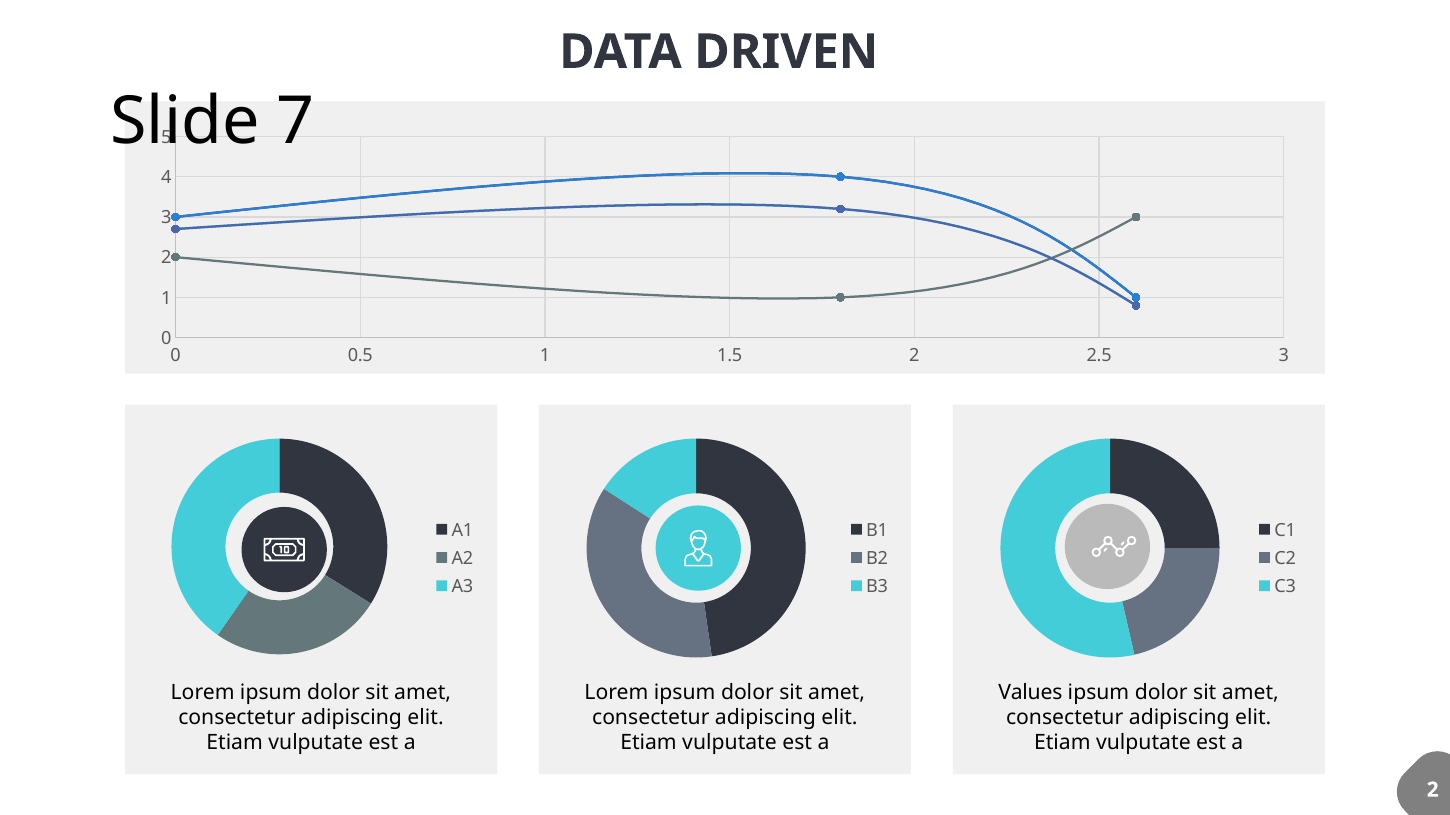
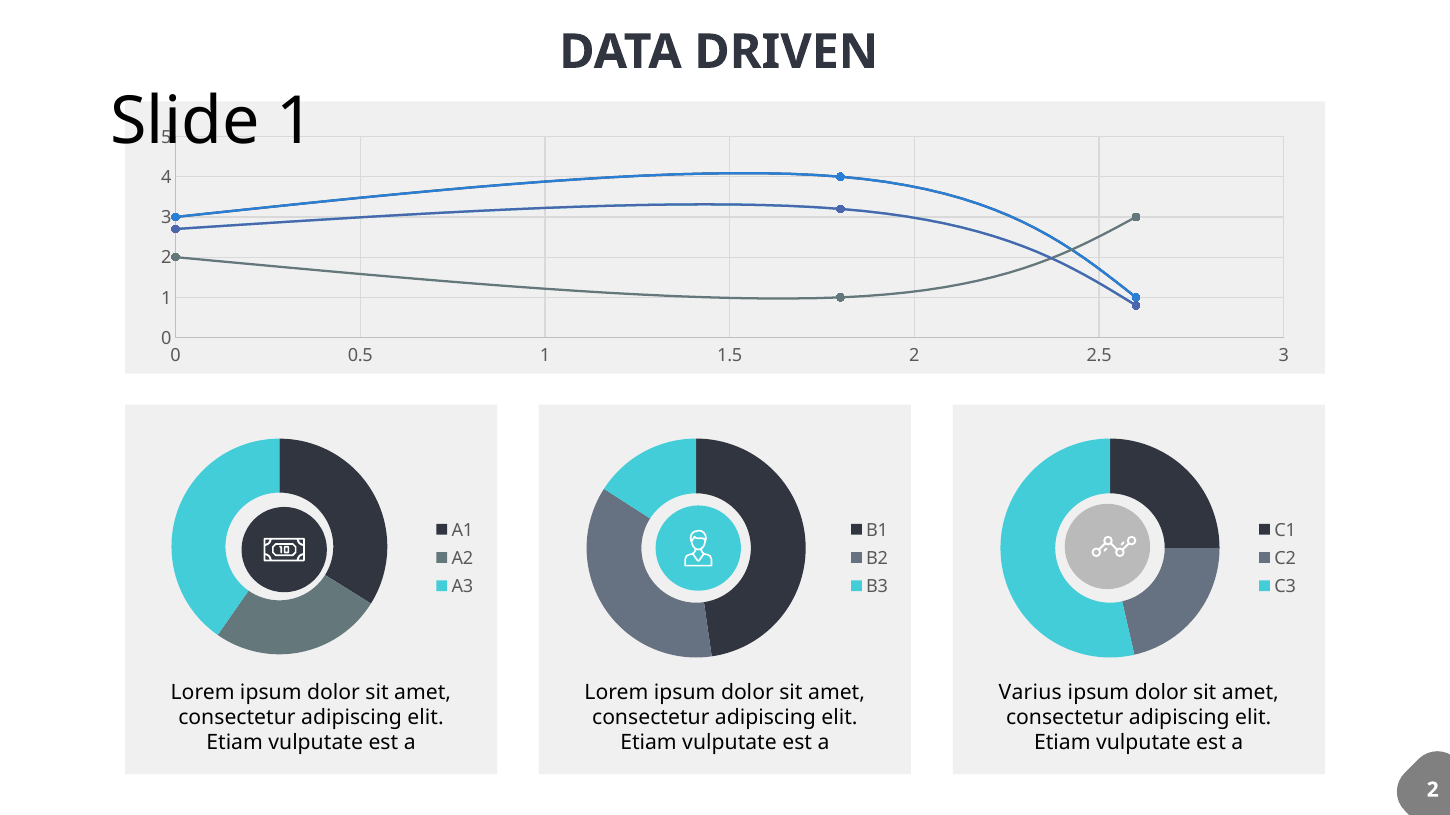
7 at (296, 122): 7 -> 1
Values: Values -> Varius
